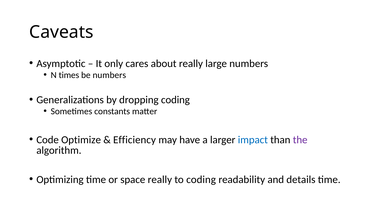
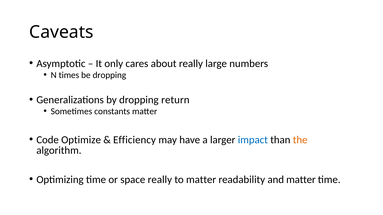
be numbers: numbers -> dropping
dropping coding: coding -> return
the colour: purple -> orange
to coding: coding -> matter
and details: details -> matter
